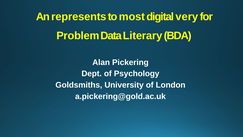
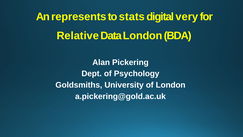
most: most -> stats
Problem: Problem -> Relative
Data Literary: Literary -> London
